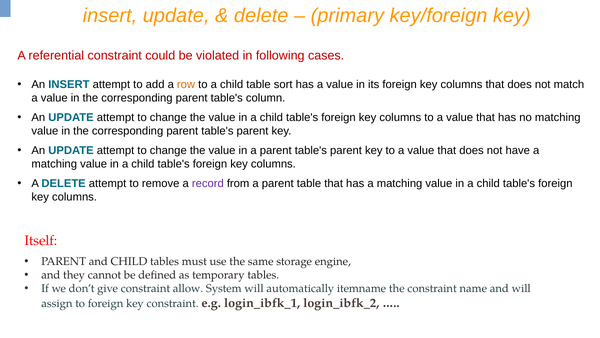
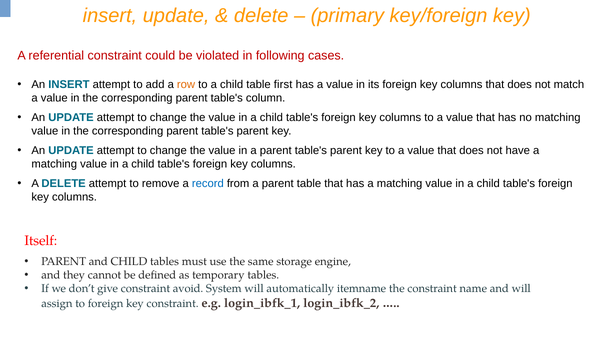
sort: sort -> first
record colour: purple -> blue
allow: allow -> avoid
